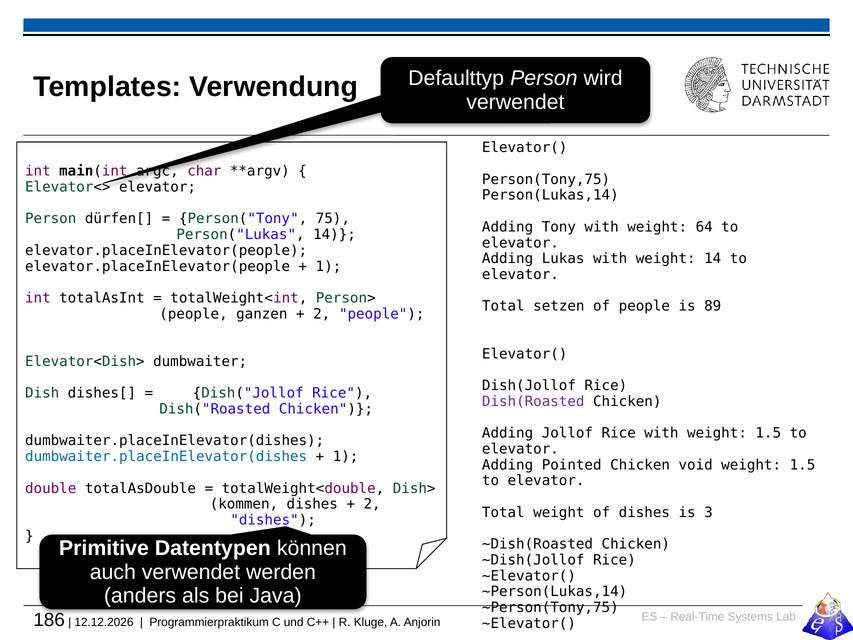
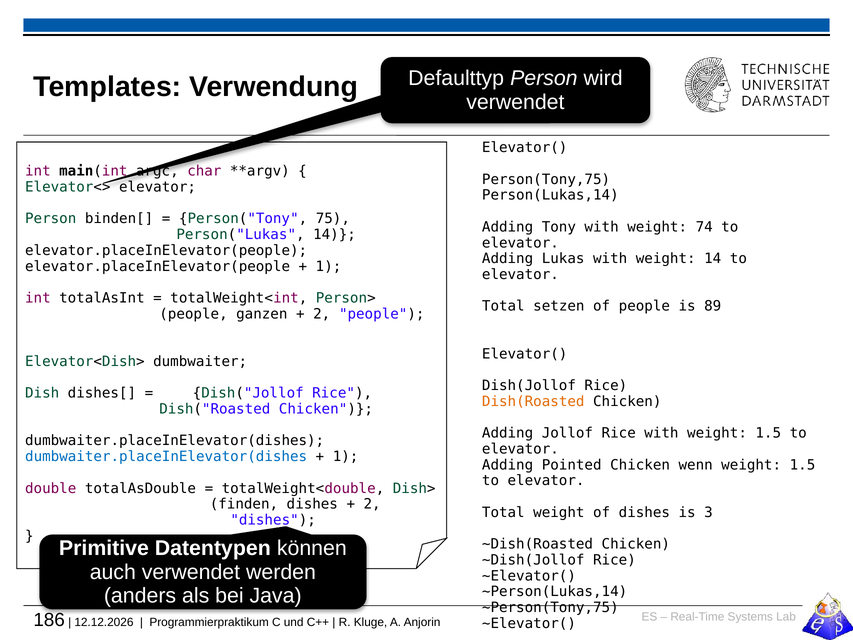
dürfen[: dürfen[ -> binden[
64: 64 -> 74
Dish(Roasted colour: purple -> orange
void: void -> wenn
kommen: kommen -> finden
